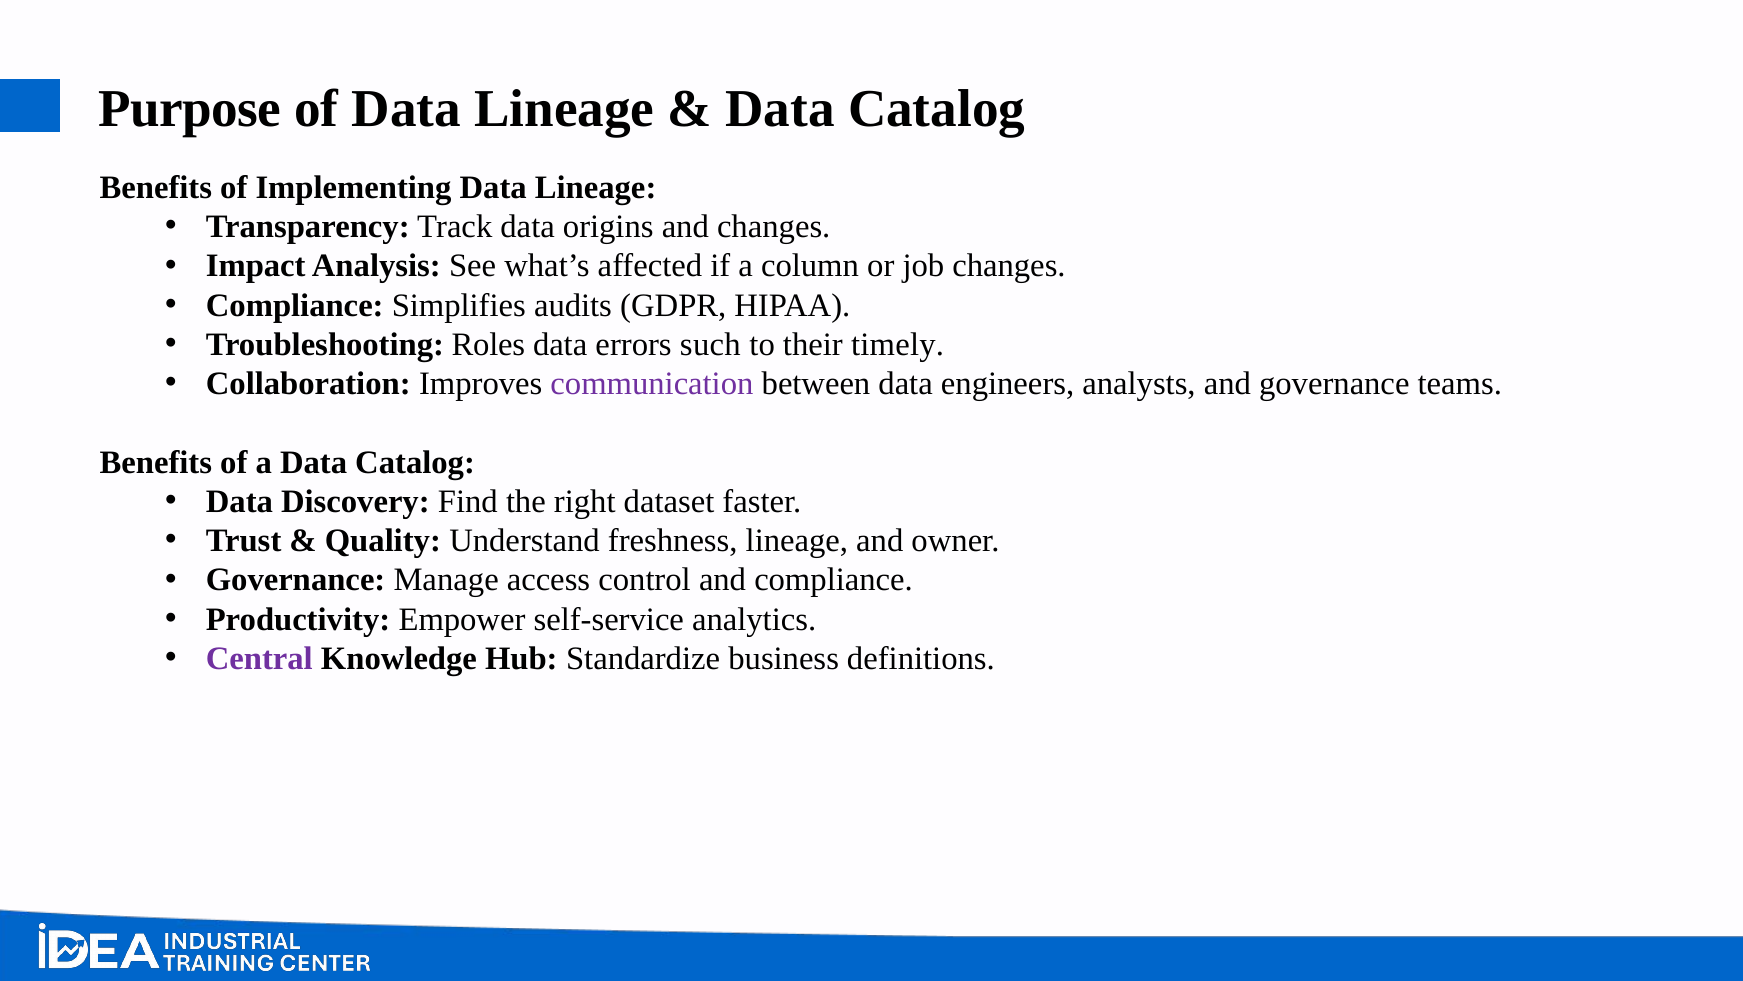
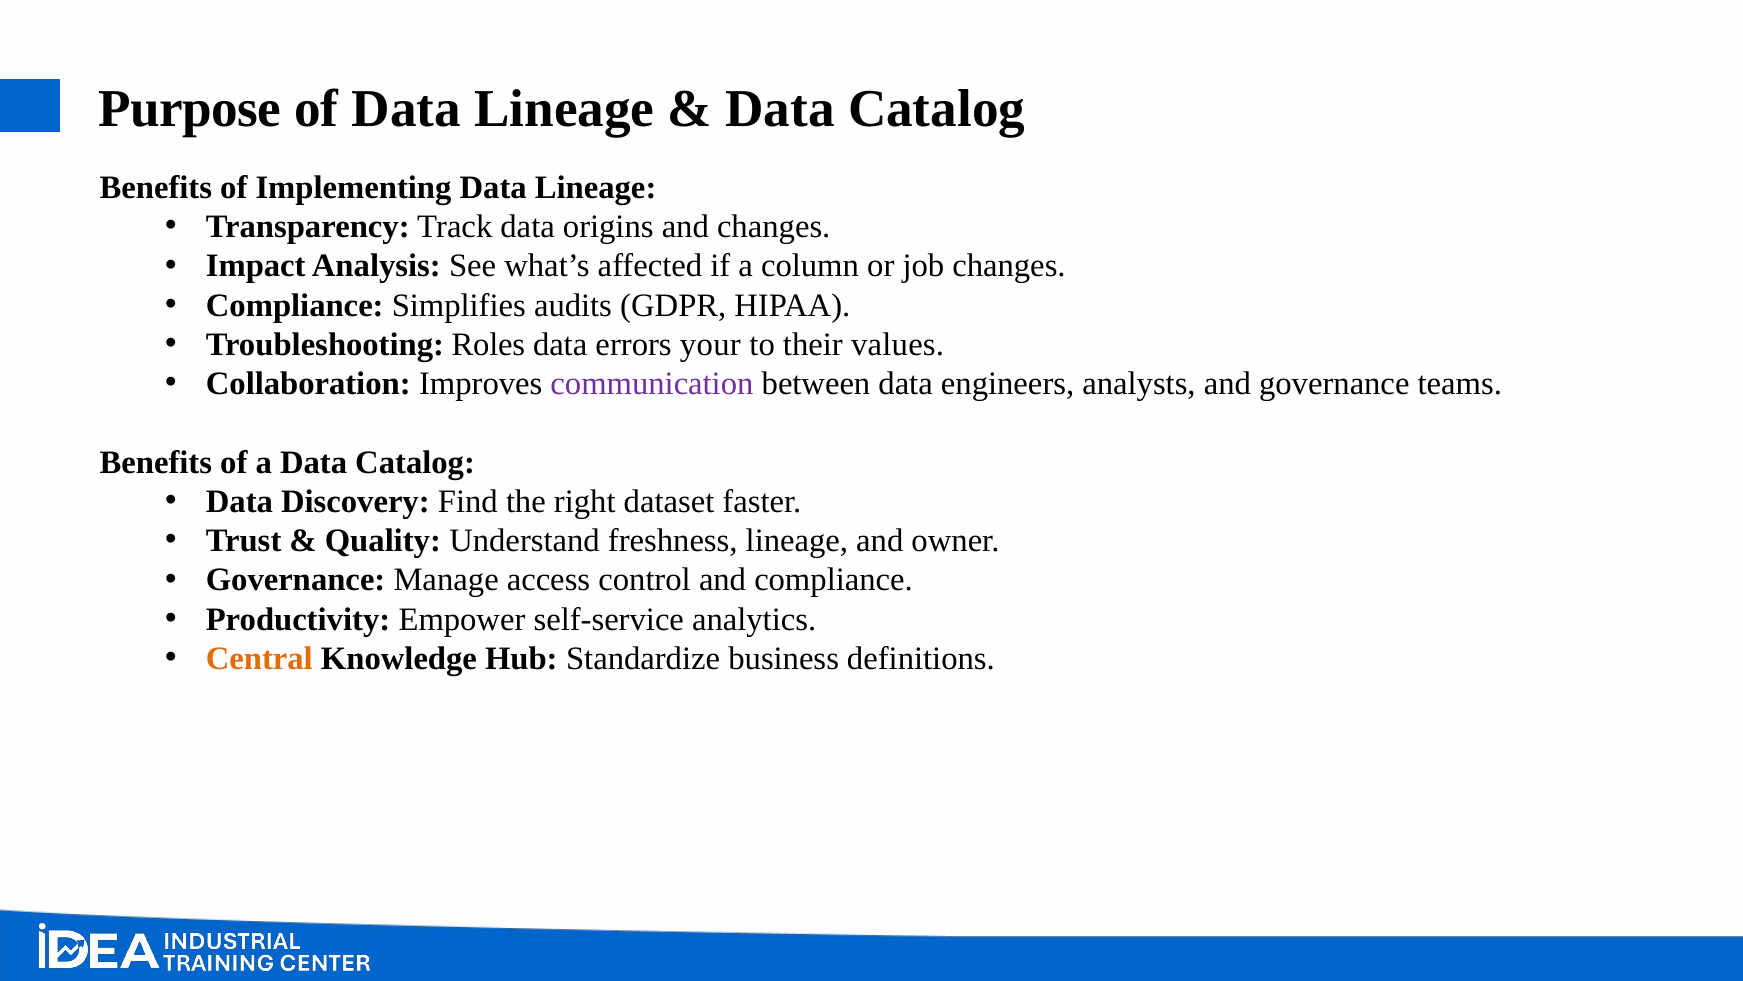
such: such -> your
timely: timely -> values
Central colour: purple -> orange
